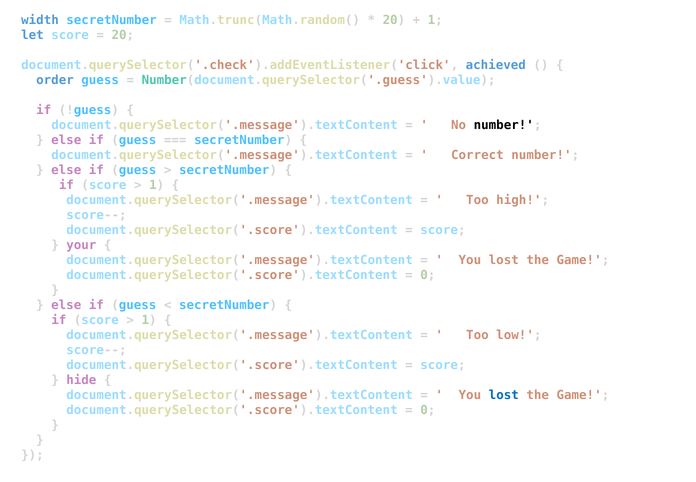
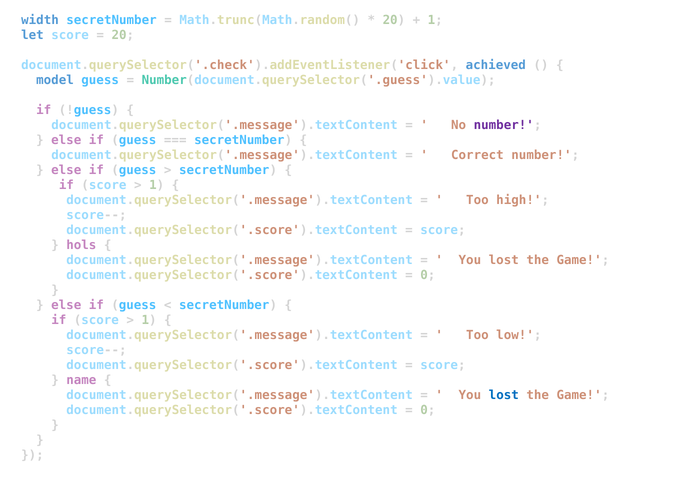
order: order -> model
number at (504, 125) colour: black -> purple
your: your -> hols
hide: hide -> name
